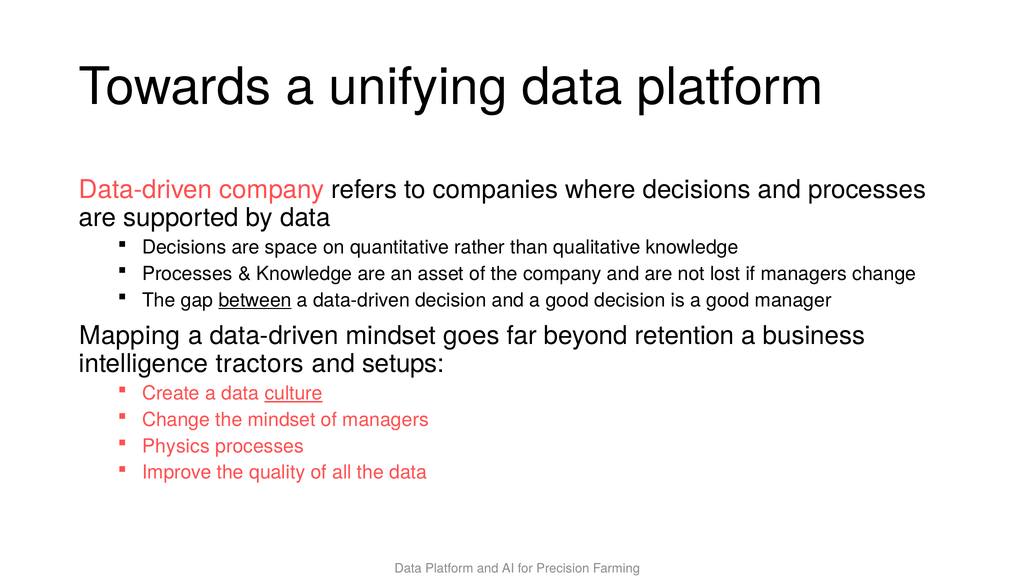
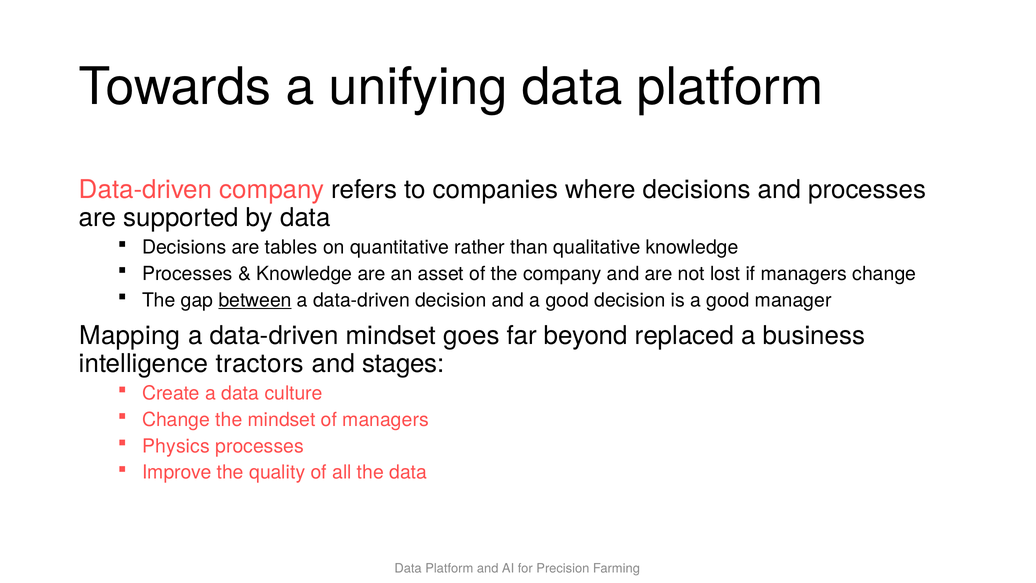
space: space -> tables
retention: retention -> replaced
setups: setups -> stages
culture underline: present -> none
